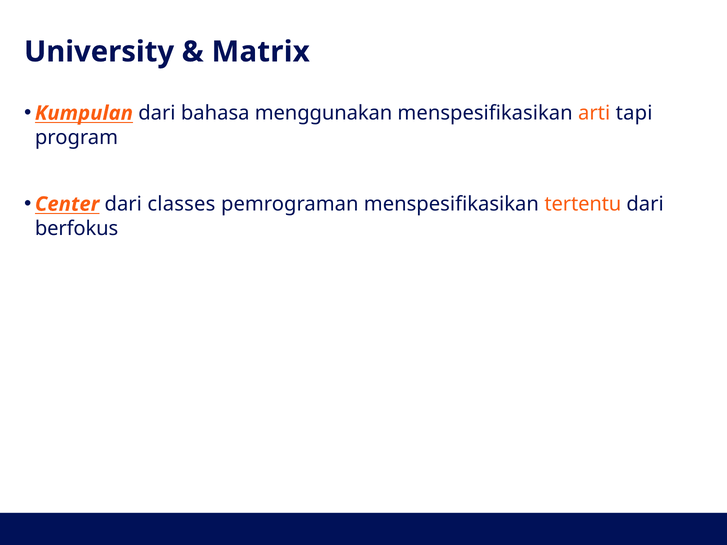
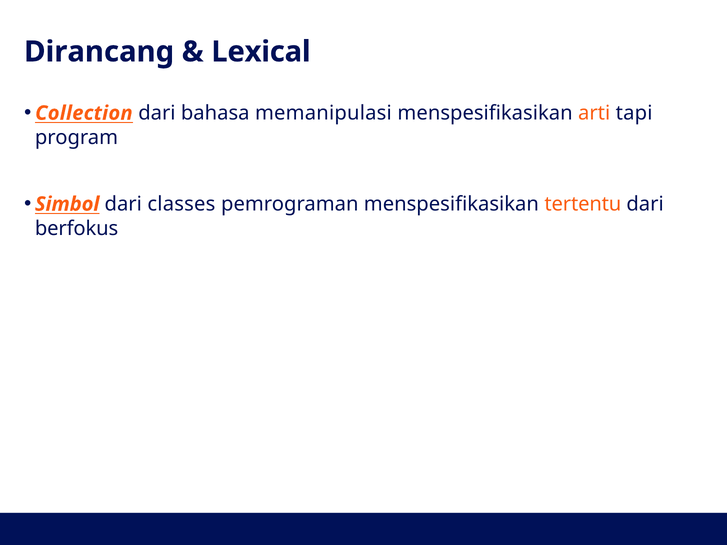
University: University -> Dirancang
Matrix: Matrix -> Lexical
Kumpulan: Kumpulan -> Collection
menggunakan: menggunakan -> memanipulasi
Center: Center -> Simbol
